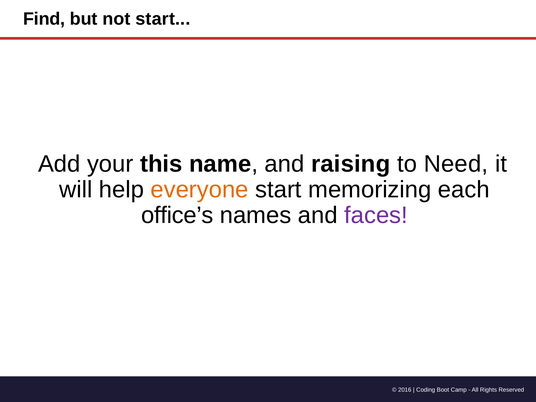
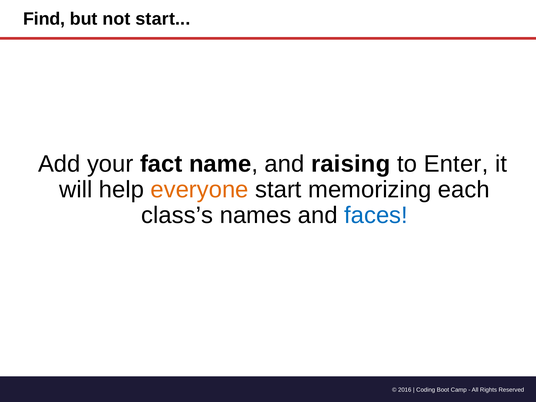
this: this -> fact
Need: Need -> Enter
office’s: office’s -> class’s
faces colour: purple -> blue
